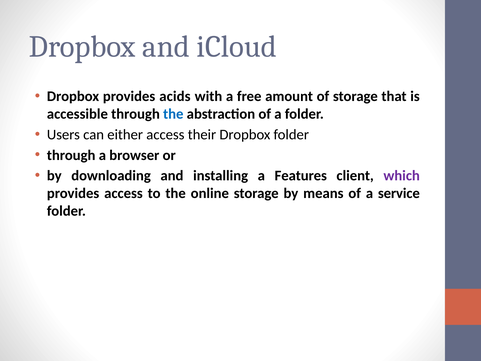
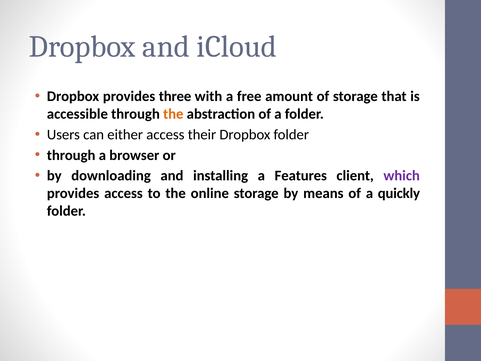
acids: acids -> three
the at (173, 114) colour: blue -> orange
service: service -> quickly
